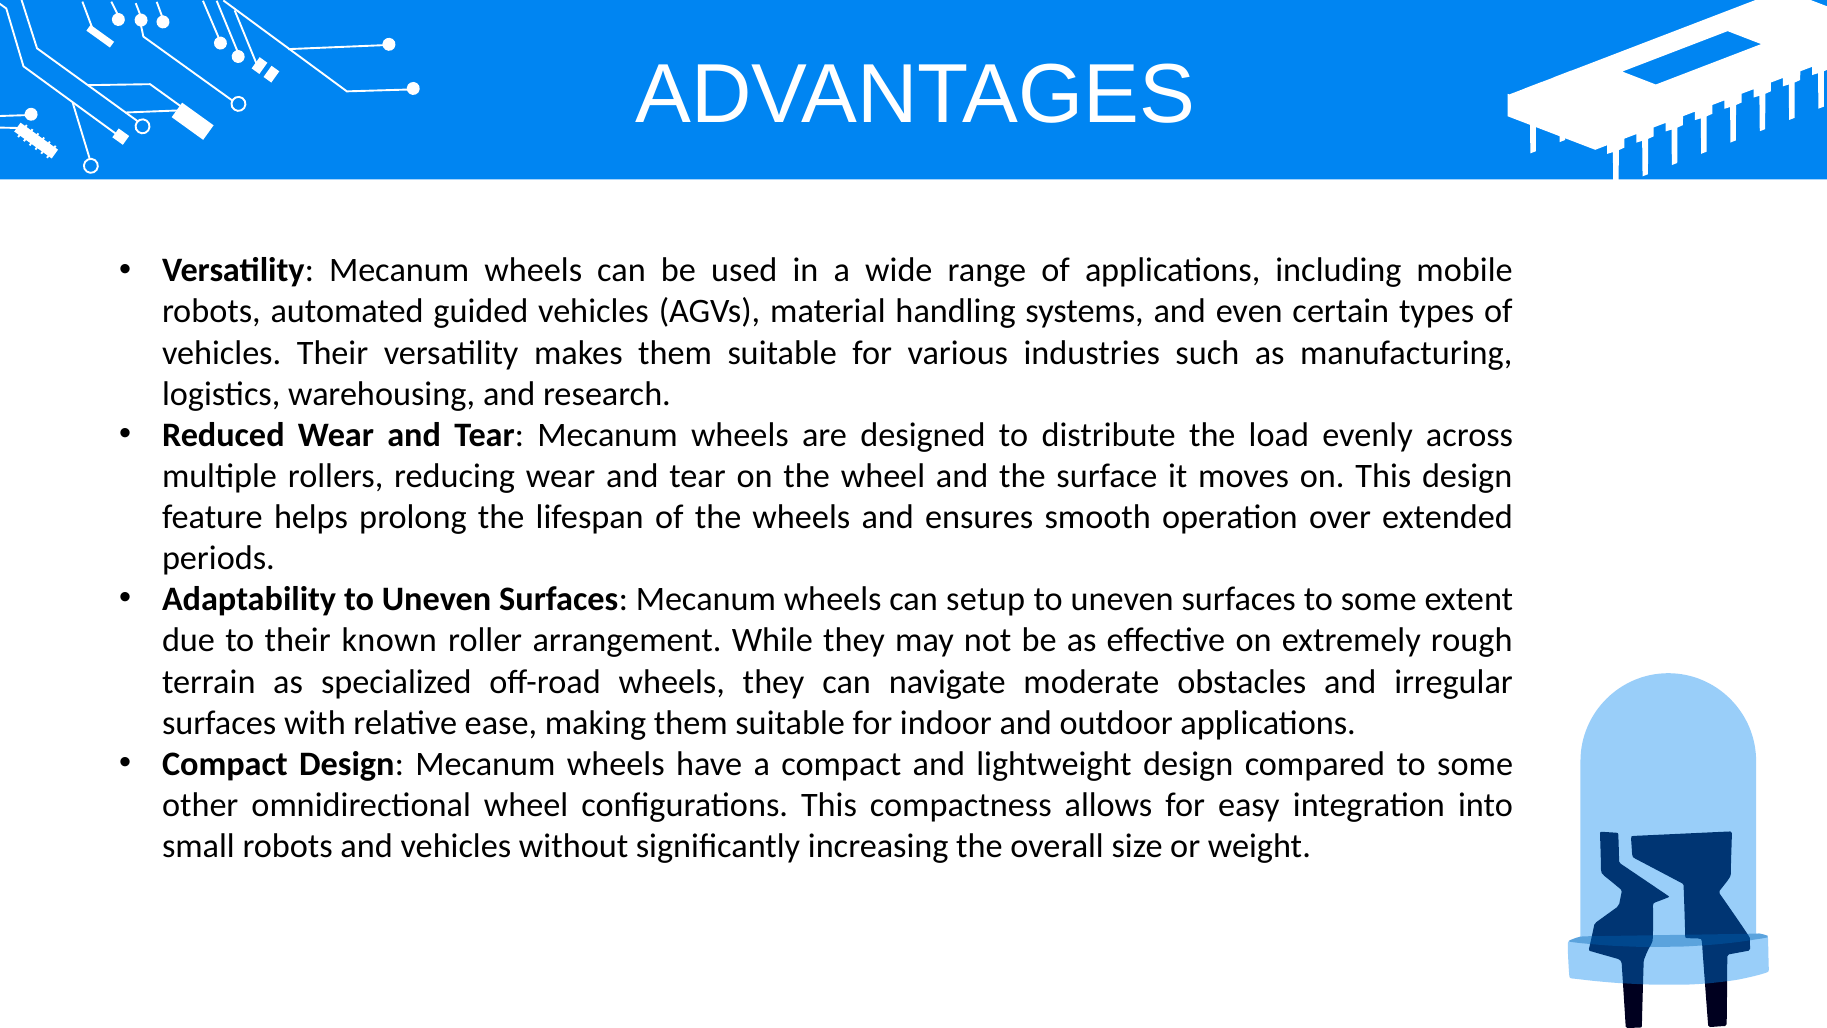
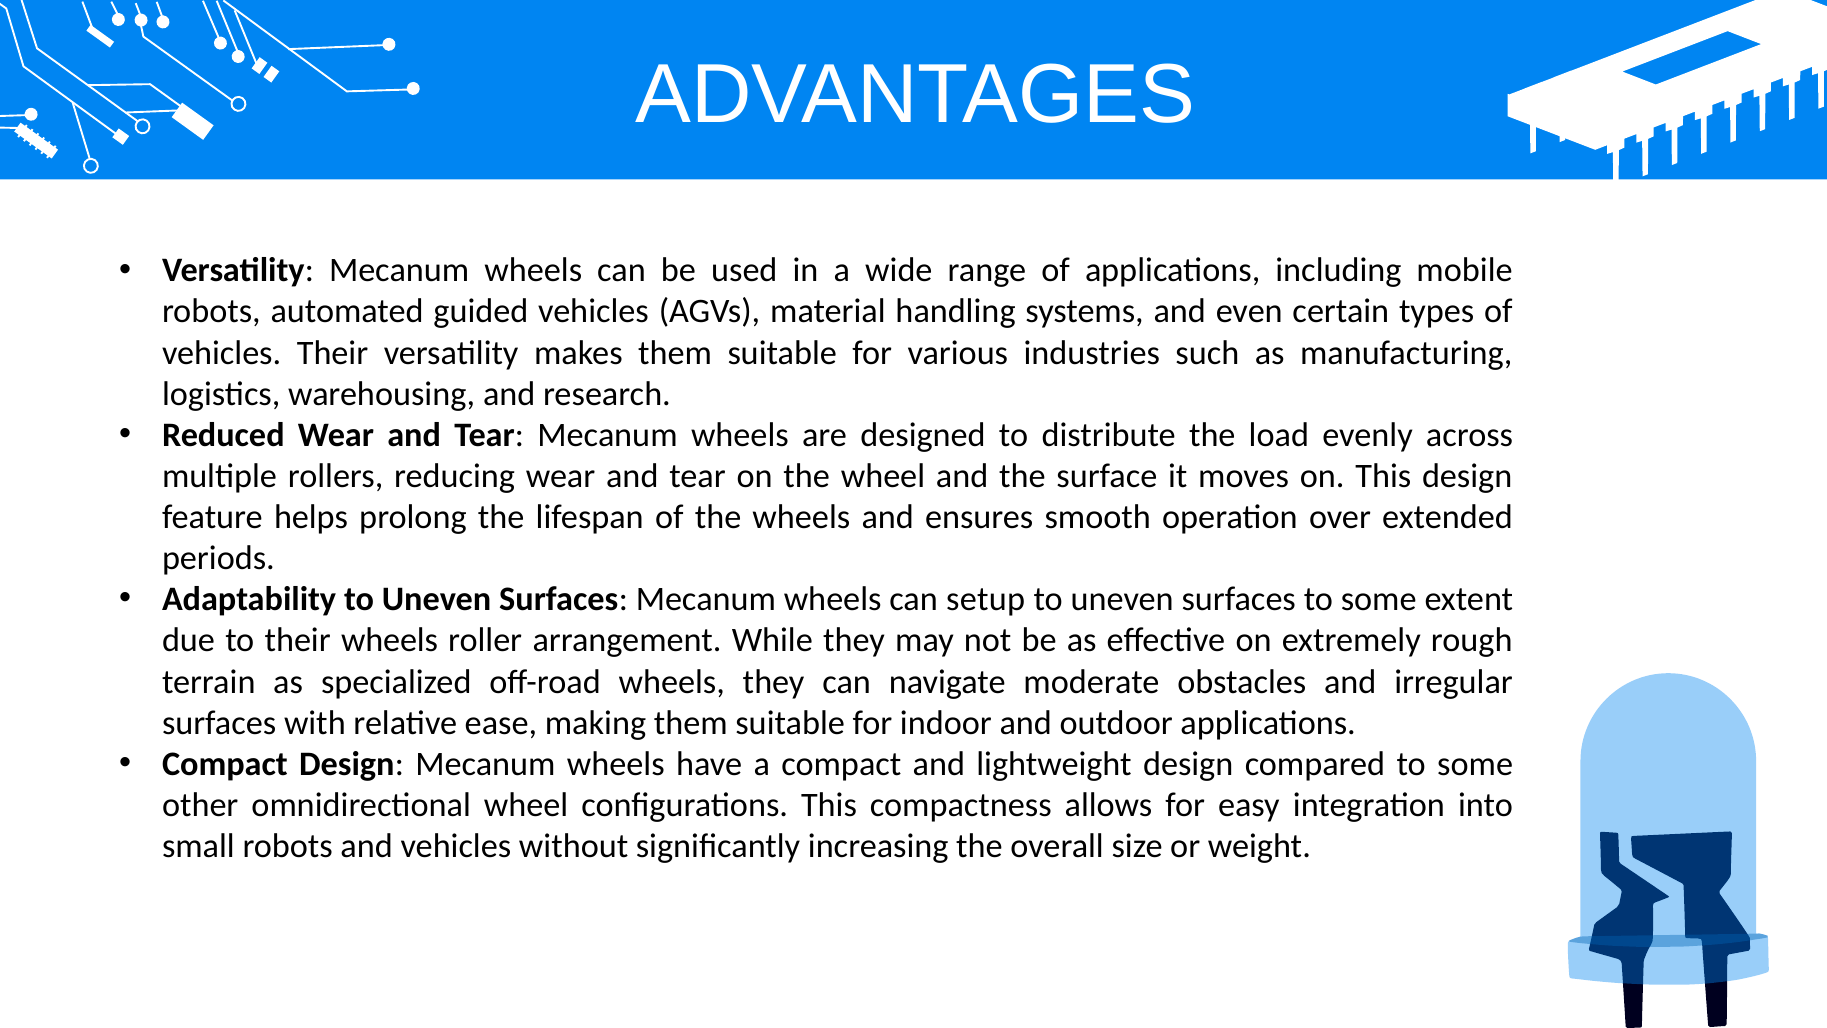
their known: known -> wheels
